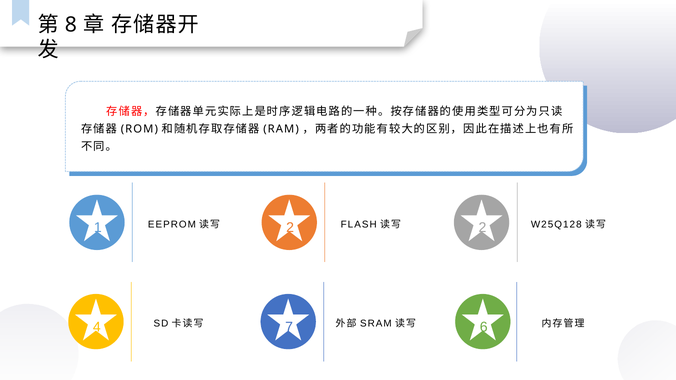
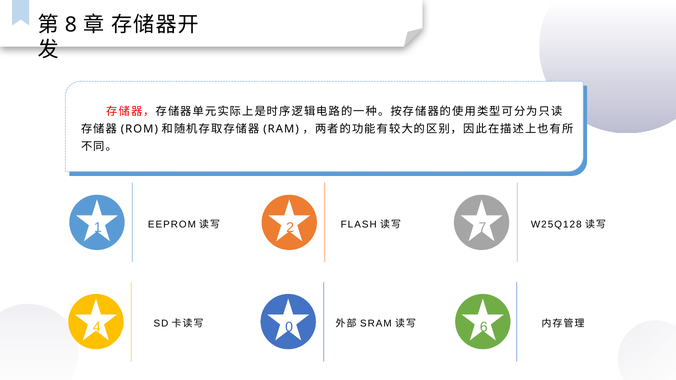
2 2: 2 -> 7
7: 7 -> 0
